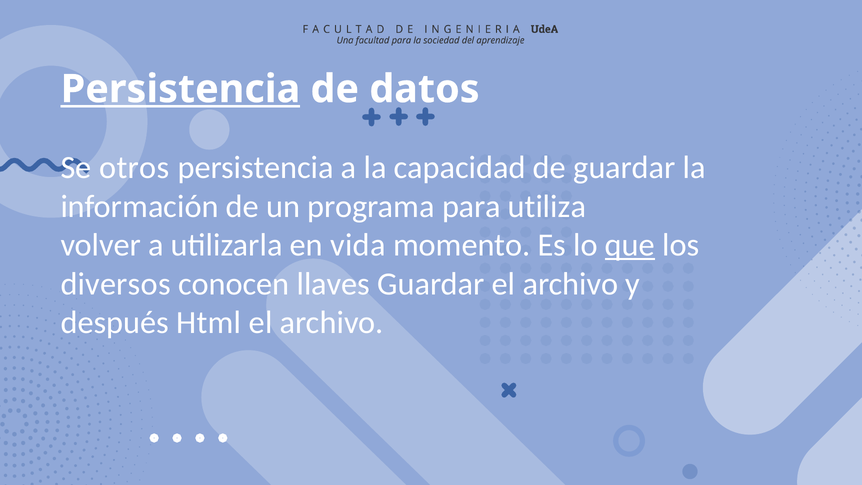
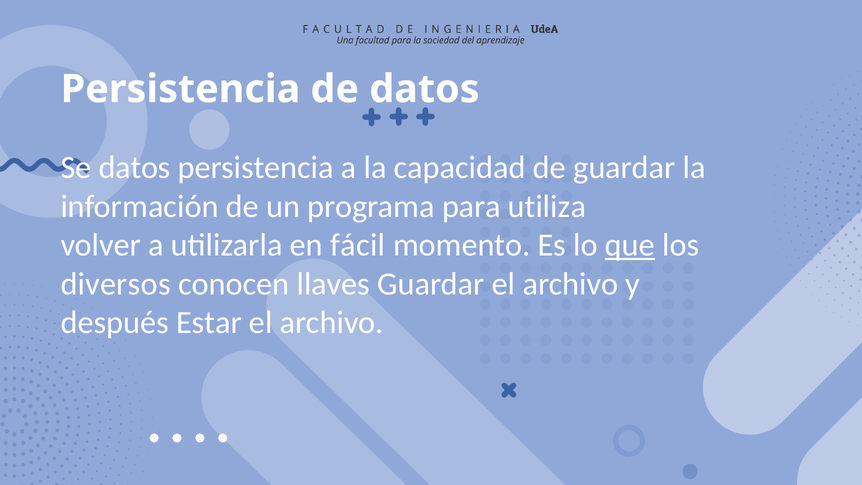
Persistencia at (180, 89) underline: present -> none
Se otros: otros -> datos
vida: vida -> fácil
Html: Html -> Estar
